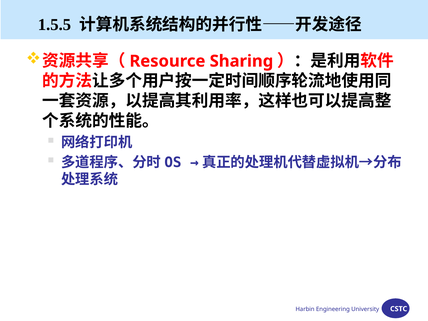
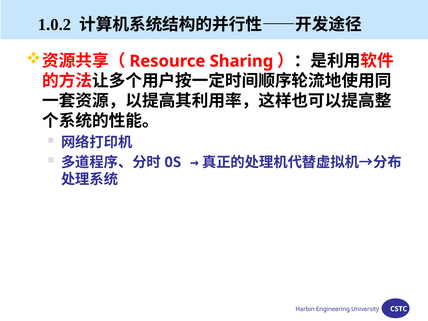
1.5.5: 1.5.5 -> 1.0.2
